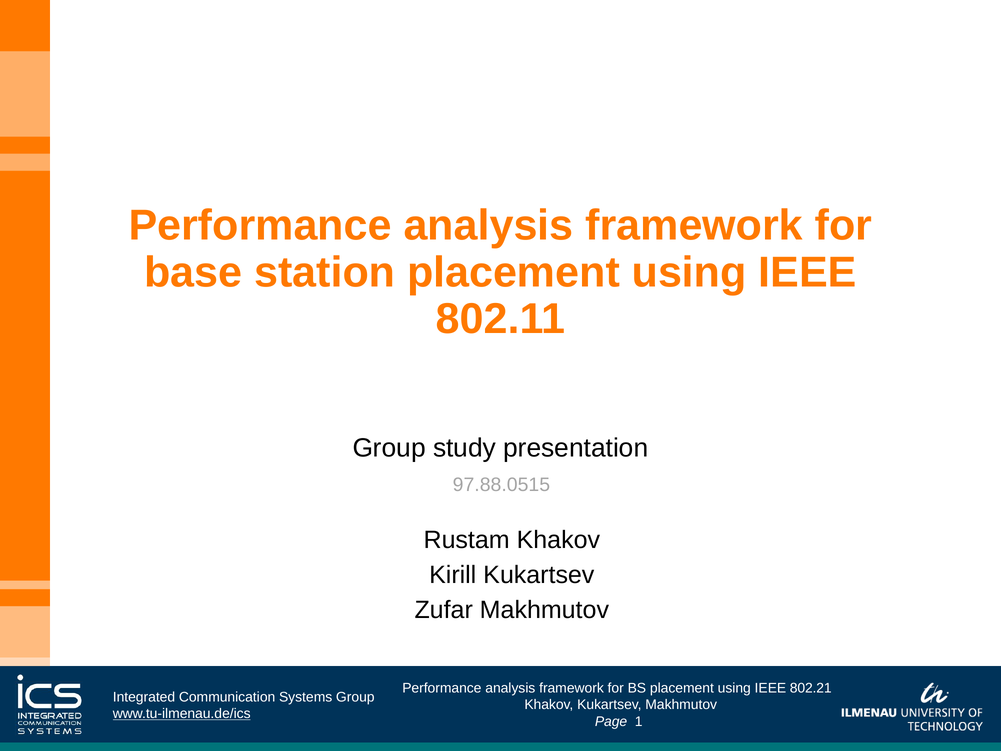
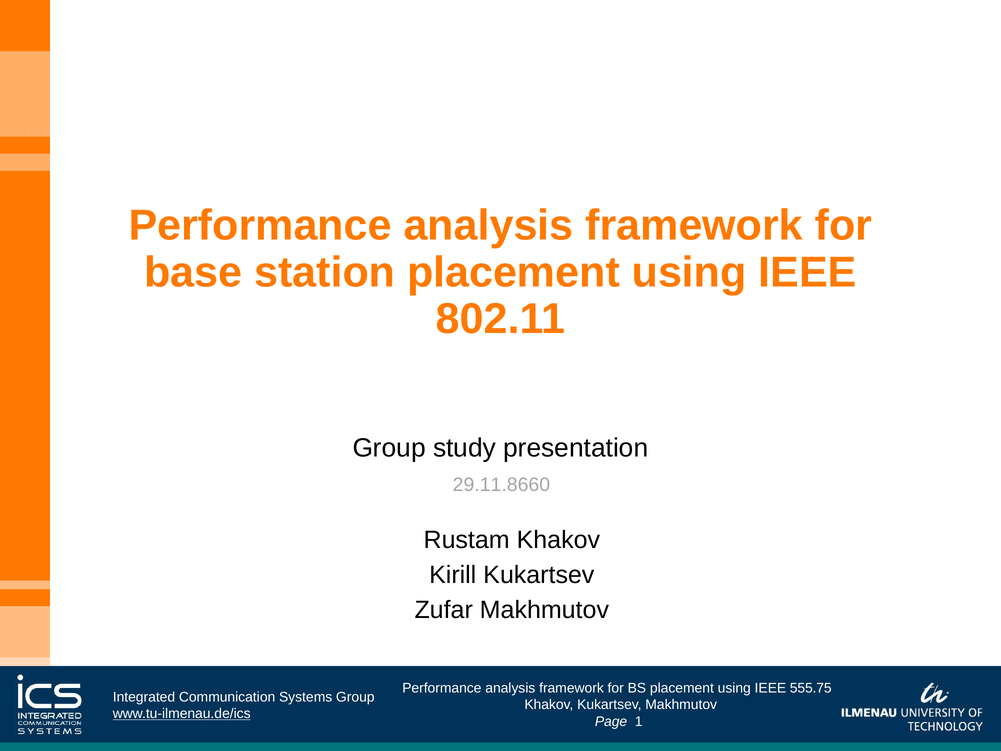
97.88.0515: 97.88.0515 -> 29.11.8660
802.21: 802.21 -> 555.75
